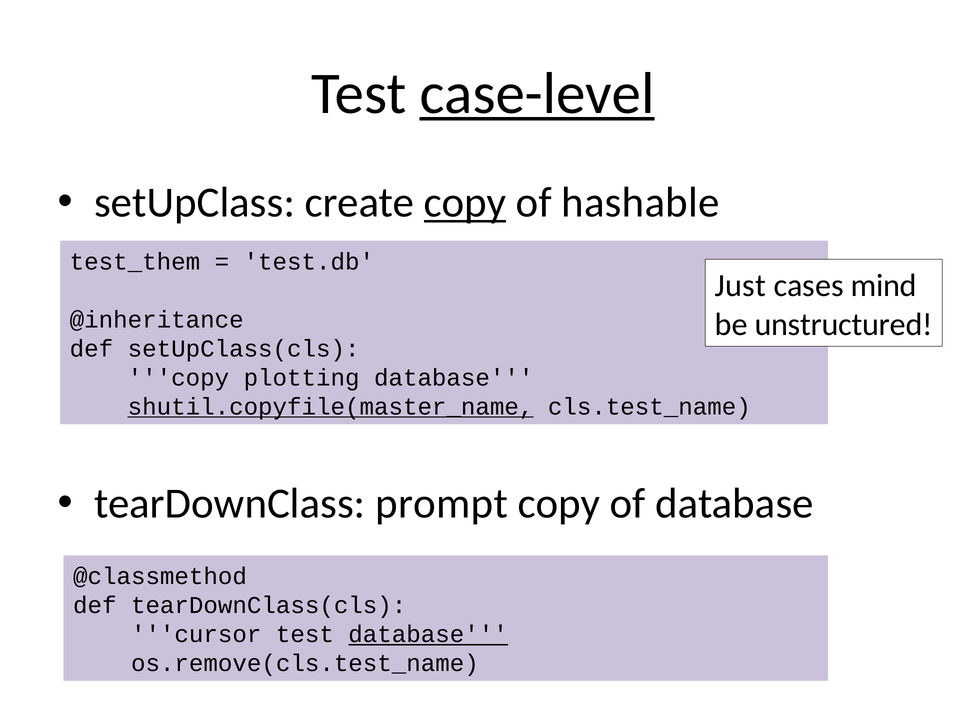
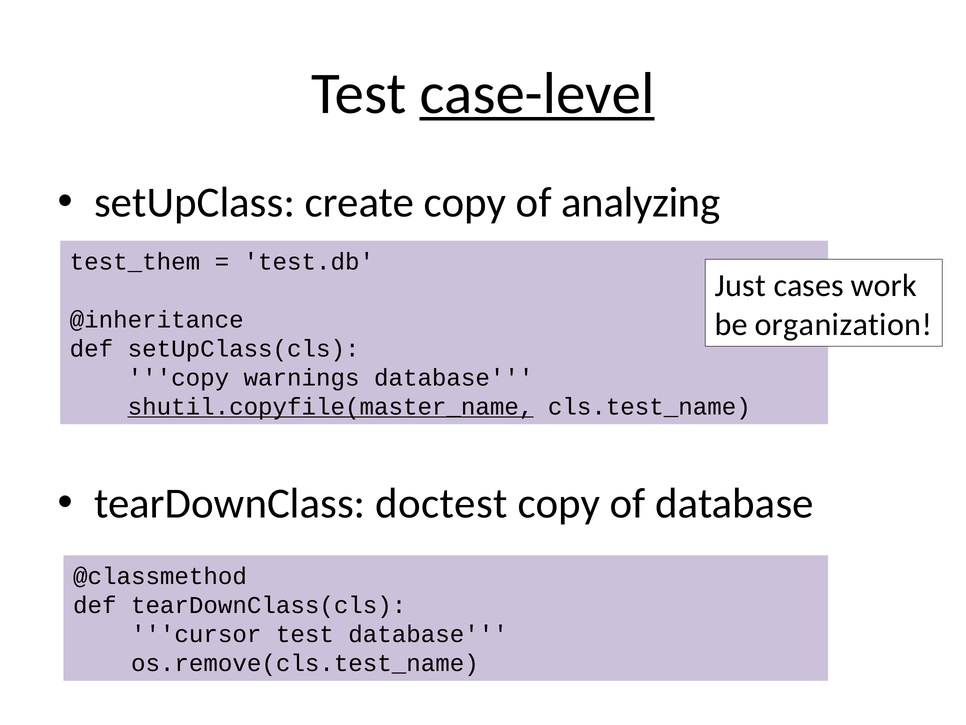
copy at (465, 203) underline: present -> none
hashable: hashable -> analyzing
mind: mind -> work
unstructured: unstructured -> organization
plotting: plotting -> warnings
prompt: prompt -> doctest
database at (428, 634) underline: present -> none
